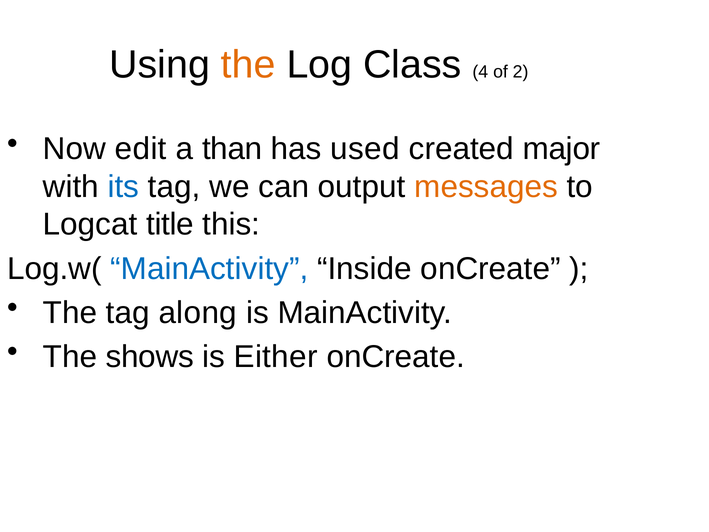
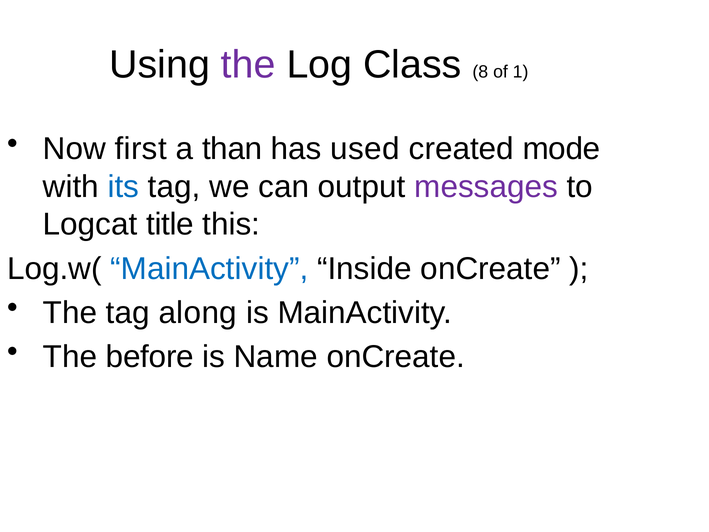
the at (248, 65) colour: orange -> purple
4: 4 -> 8
2: 2 -> 1
edit: edit -> first
major: major -> mode
messages colour: orange -> purple
shows: shows -> before
Either: Either -> Name
